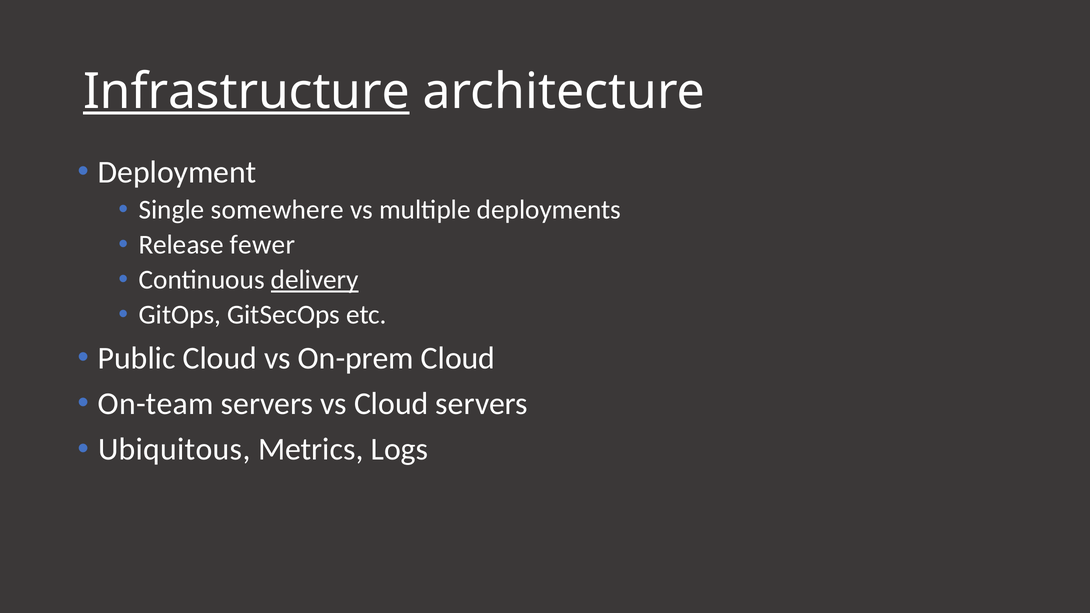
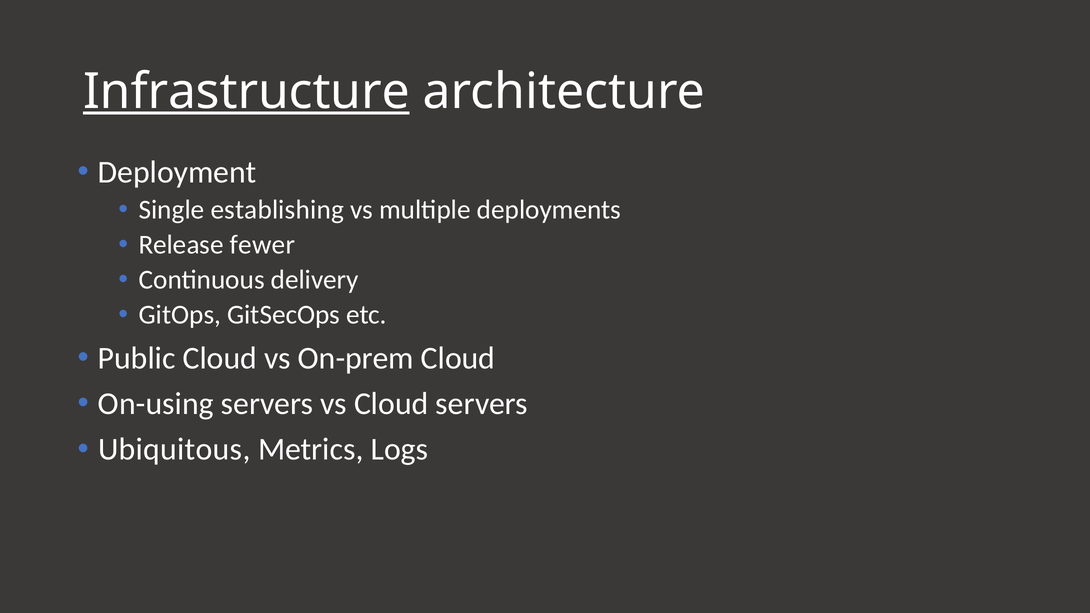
somewhere: somewhere -> establishing
delivery underline: present -> none
On-team: On-team -> On-using
